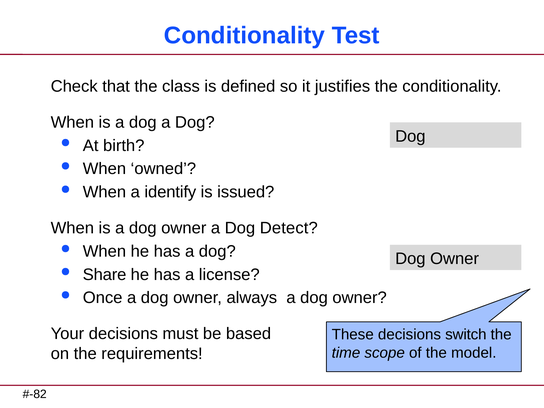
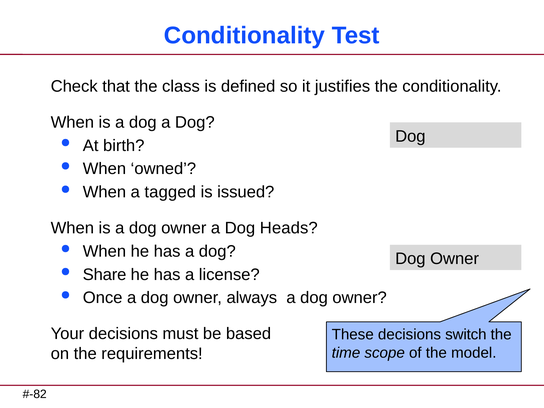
identify: identify -> tagged
Detect: Detect -> Heads
